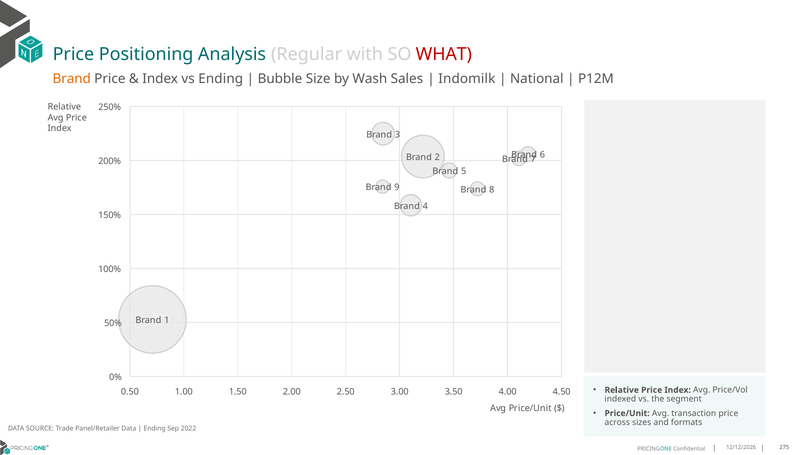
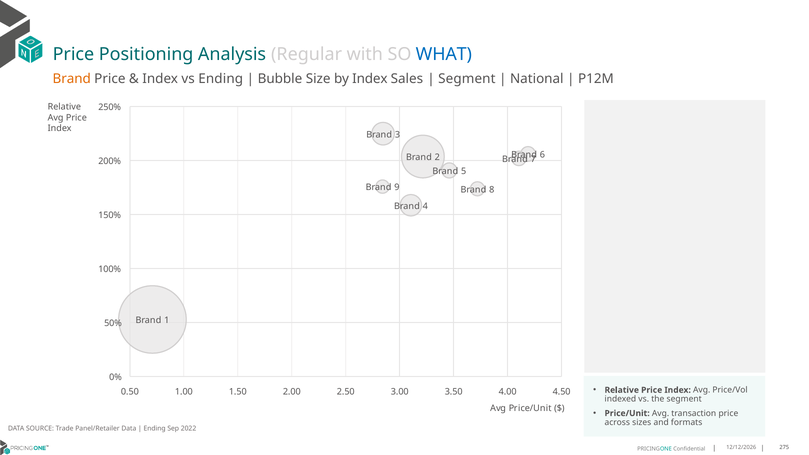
WHAT colour: red -> blue
by Wash: Wash -> Index
Indomilk at (467, 79): Indomilk -> Segment
